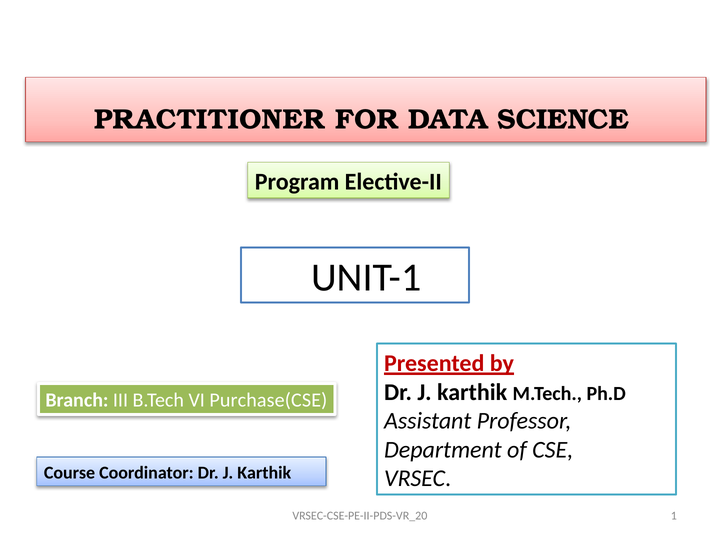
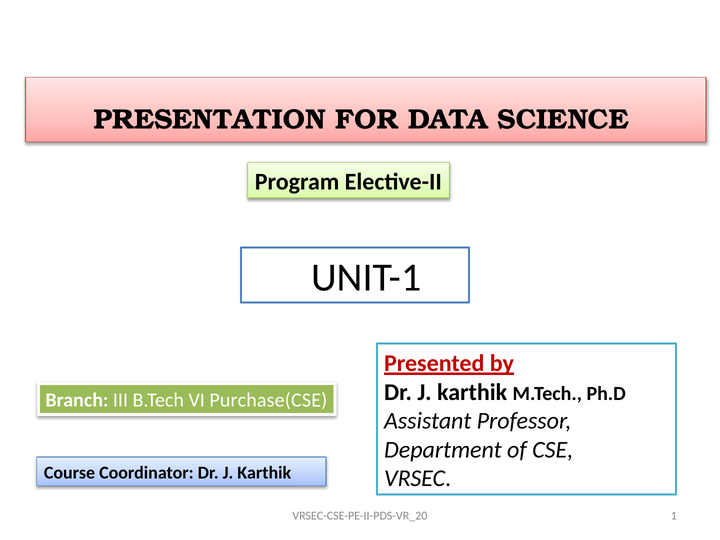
PRACTITIONER: PRACTITIONER -> PRESENTATION
